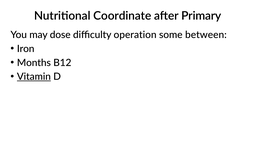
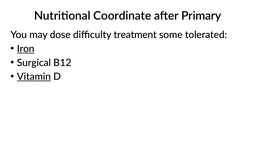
operation: operation -> treatment
between: between -> tolerated
Iron underline: none -> present
Months: Months -> Surgical
